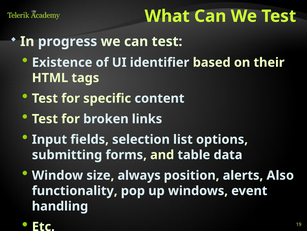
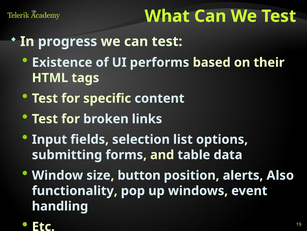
identifier: identifier -> performs
always: always -> button
